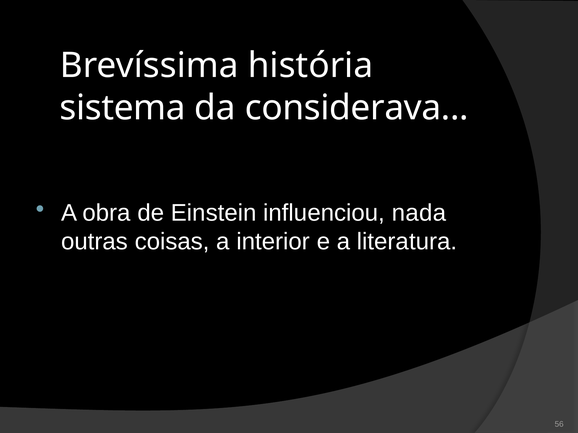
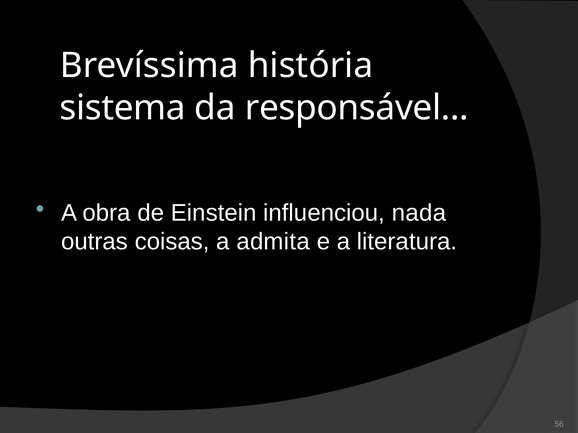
considerava: considerava -> responsável
interior: interior -> admita
